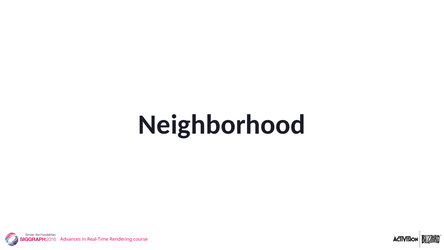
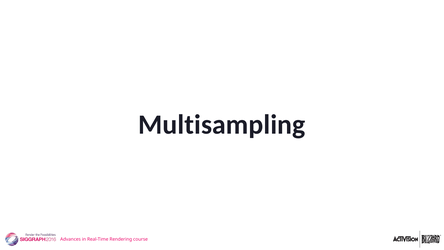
Neighborhood: Neighborhood -> Multisampling
